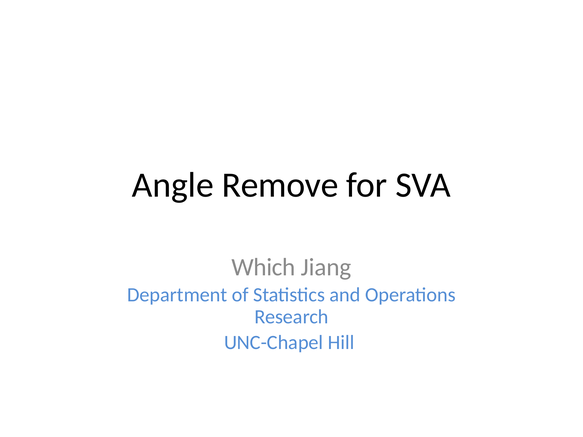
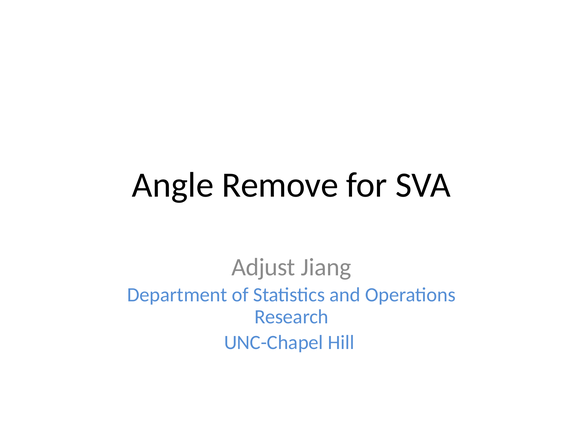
Which: Which -> Adjust
